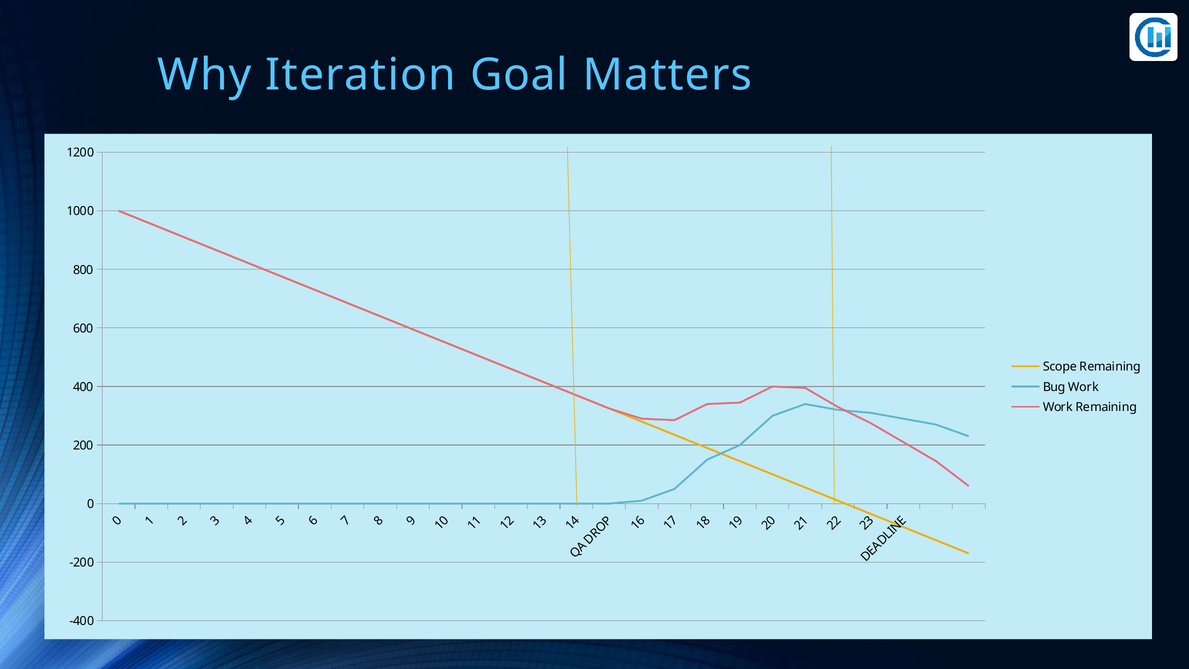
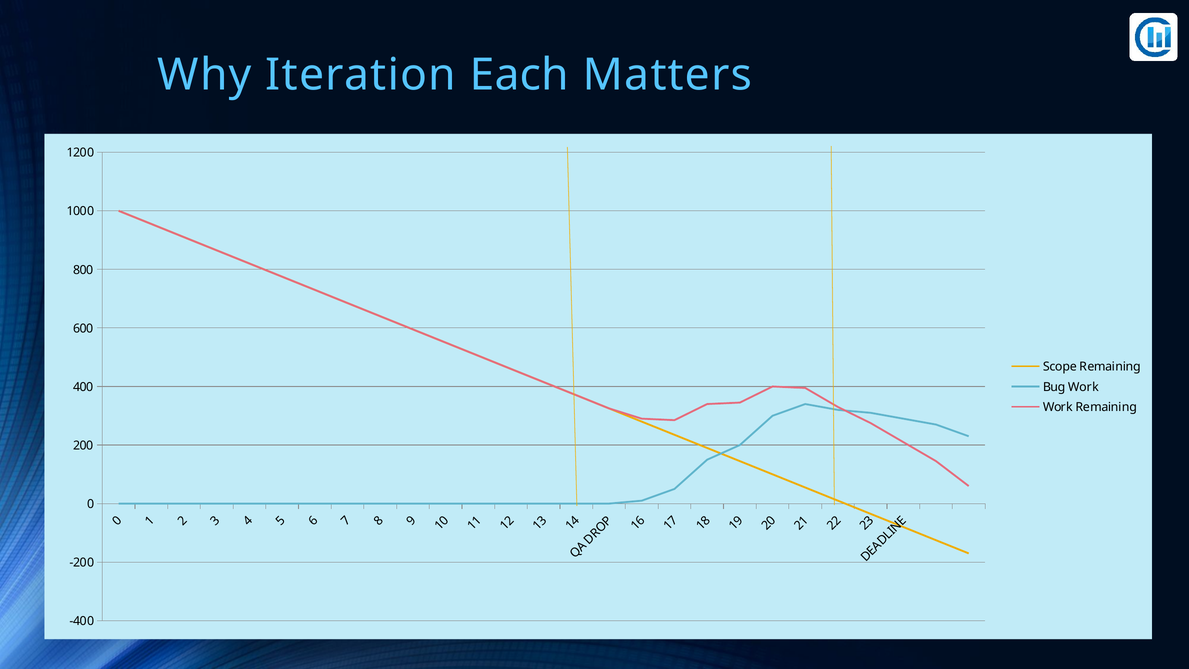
Goal: Goal -> Each
